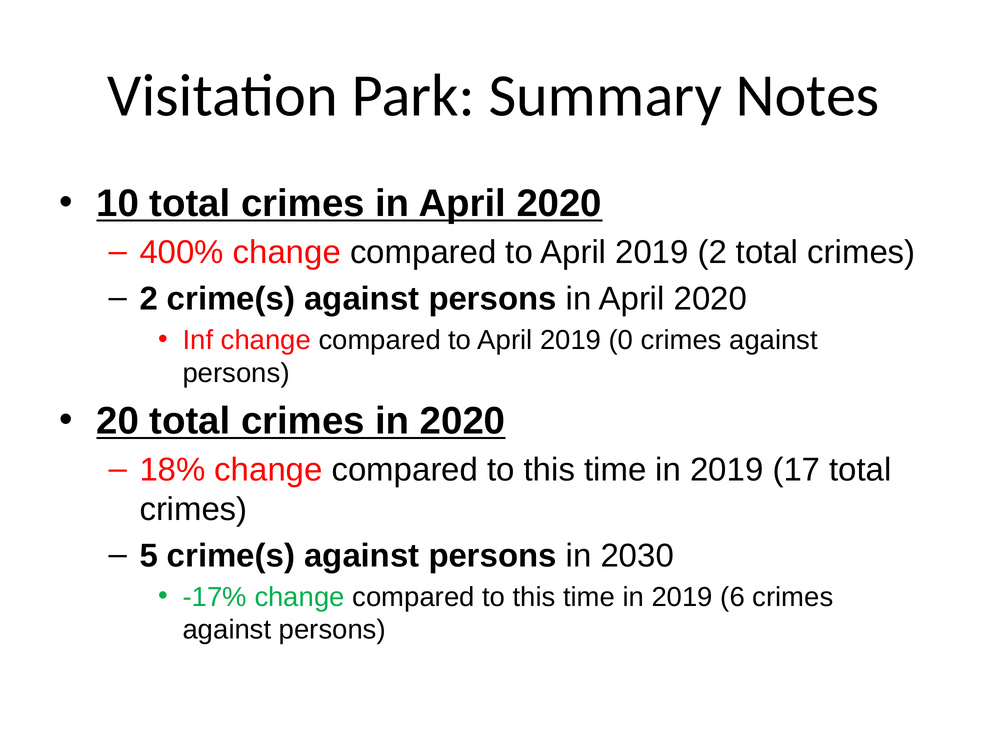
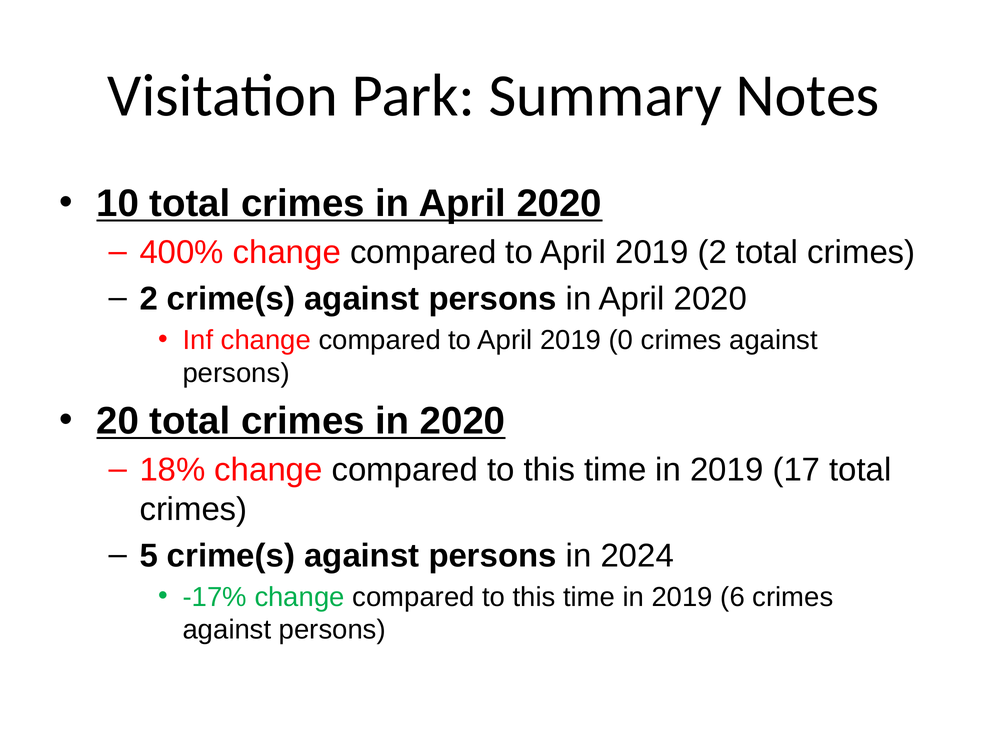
2030: 2030 -> 2024
